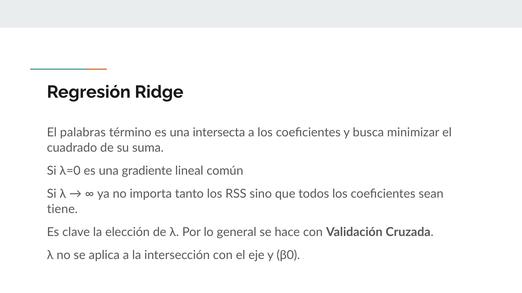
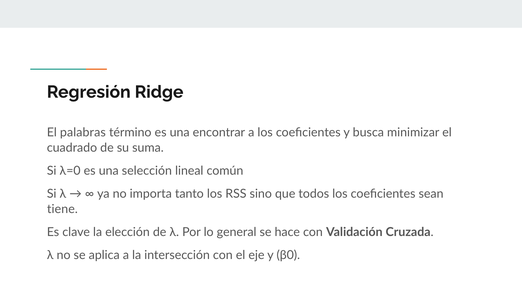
intersecta: intersecta -> encontrar
gradiente: gradiente -> selección
